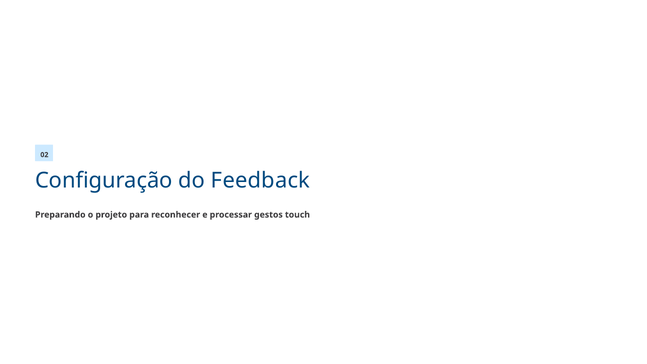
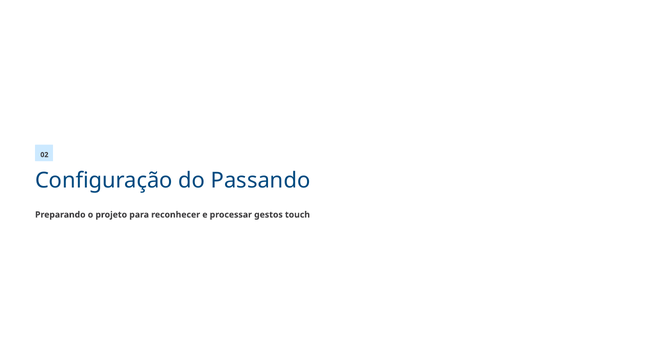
Feedback: Feedback -> Passando
